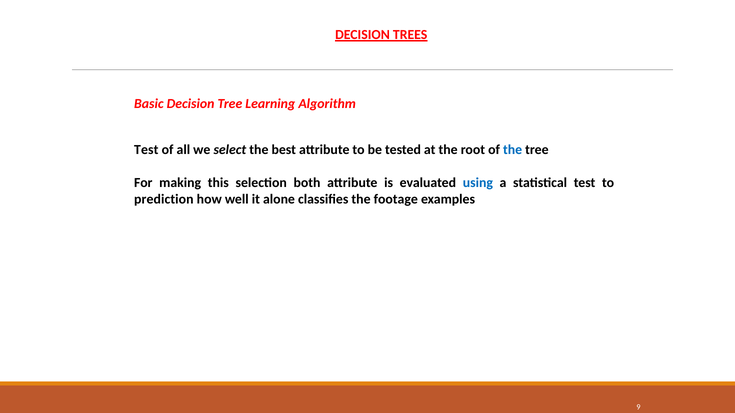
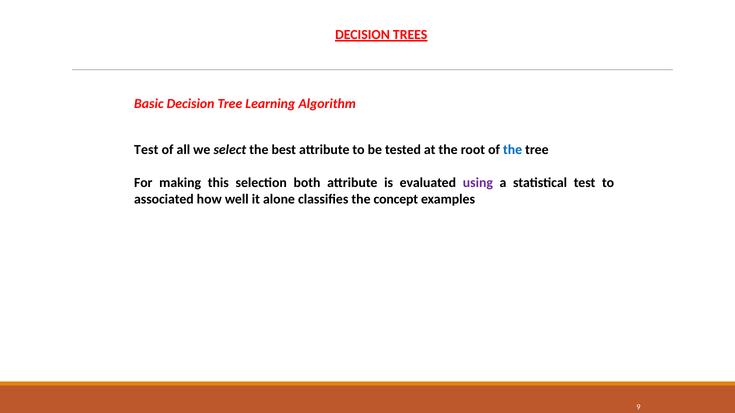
using colour: blue -> purple
prediction: prediction -> associated
footage: footage -> concept
